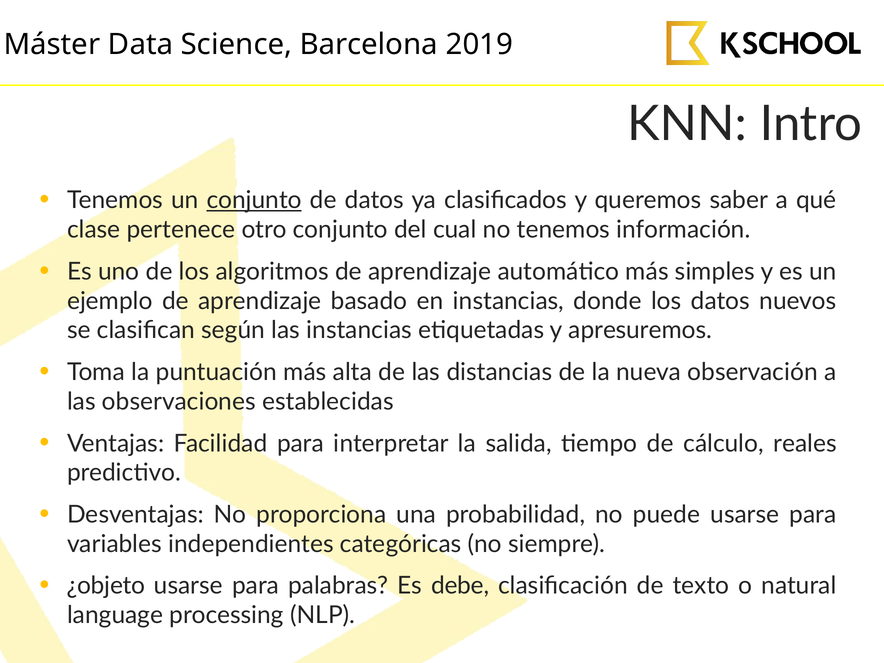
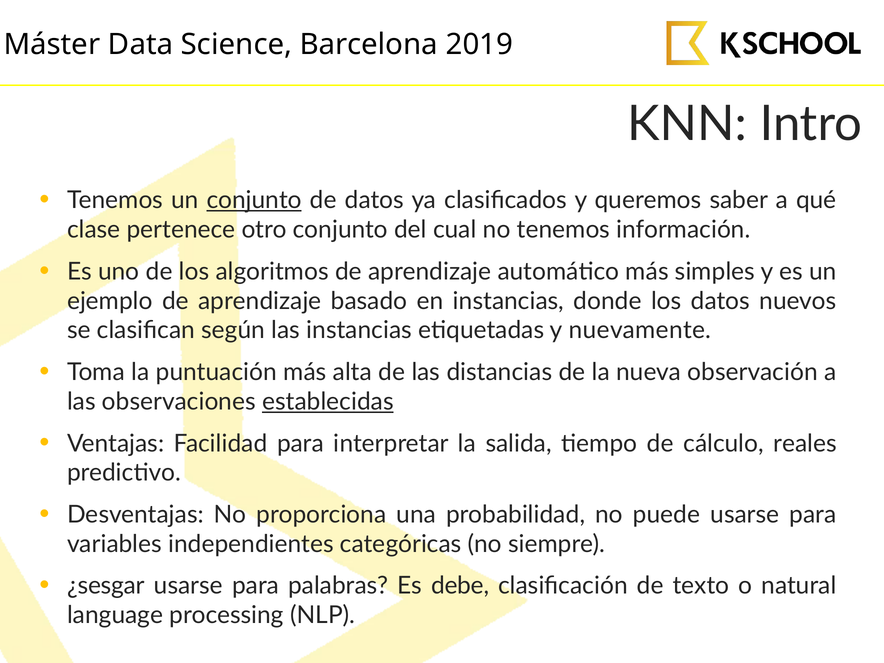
apresuremos: apresuremos -> nuevamente
establecidas underline: none -> present
¿objeto: ¿objeto -> ¿sesgar
